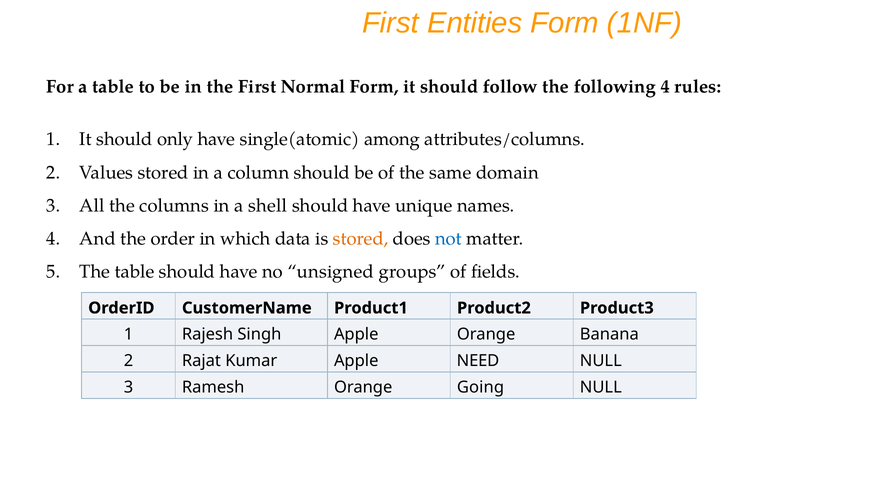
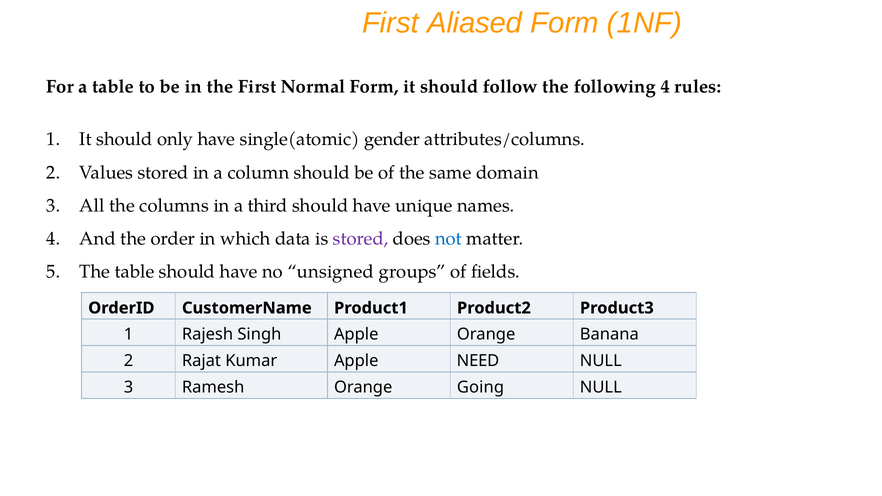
Entities: Entities -> Aliased
among: among -> gender
shell: shell -> third
stored at (361, 239) colour: orange -> purple
